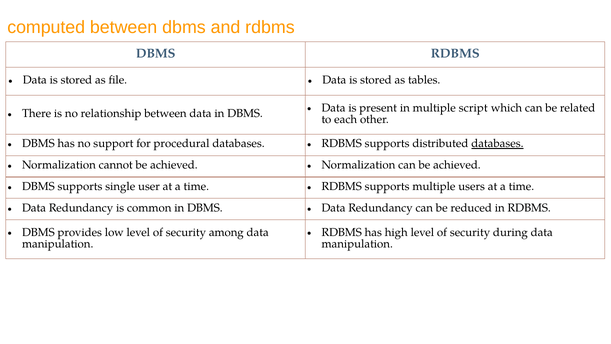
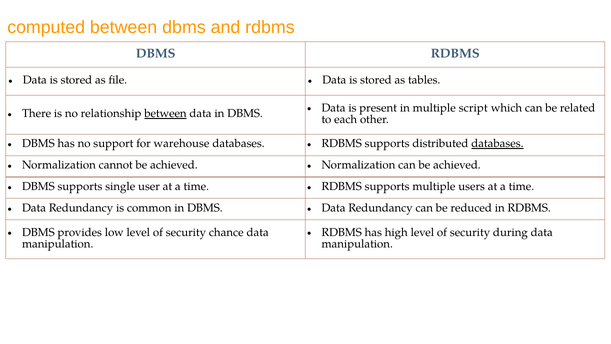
between at (165, 113) underline: none -> present
procedural: procedural -> warehouse
among: among -> chance
